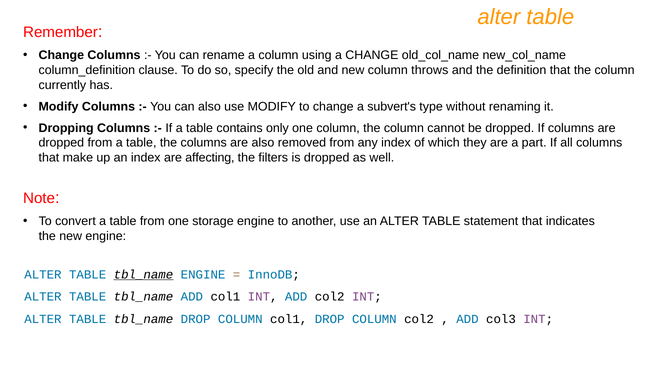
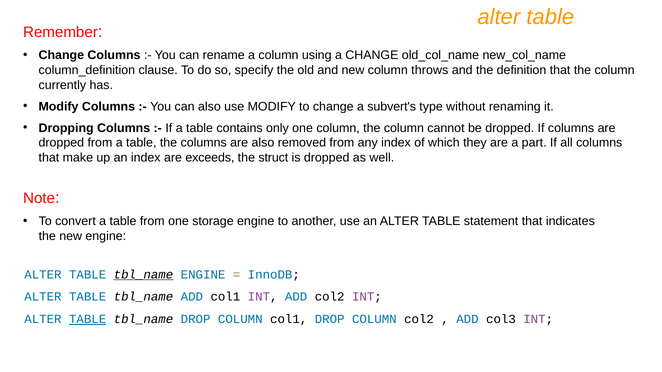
affecting: affecting -> exceeds
filters: filters -> struct
TABLE at (88, 319) underline: none -> present
